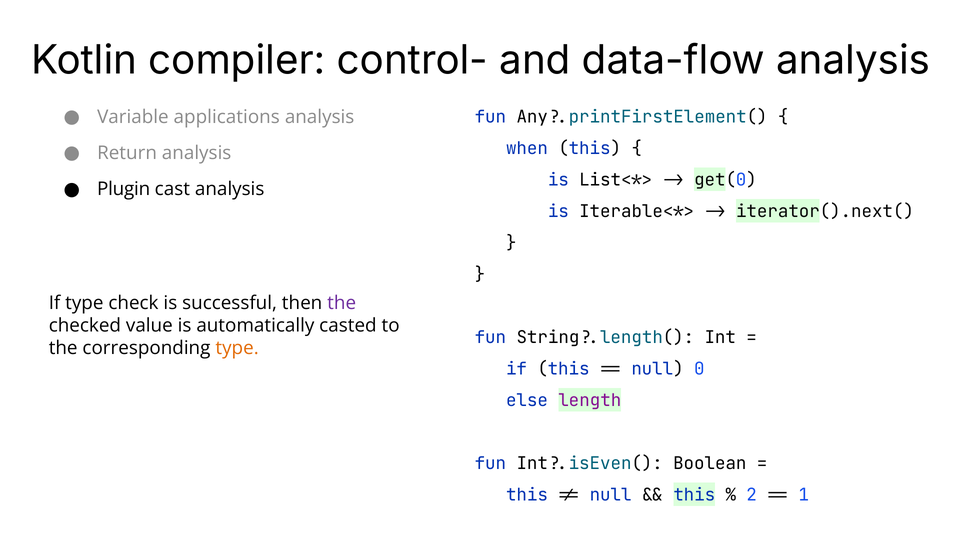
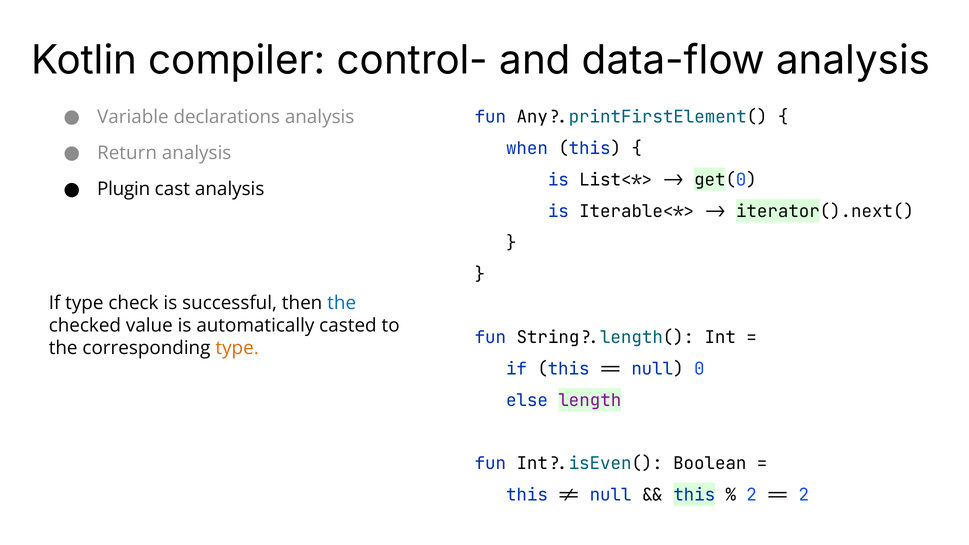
applications: applications -> declarations
the at (342, 303) colour: purple -> blue
1 at (804, 495): 1 -> 2
